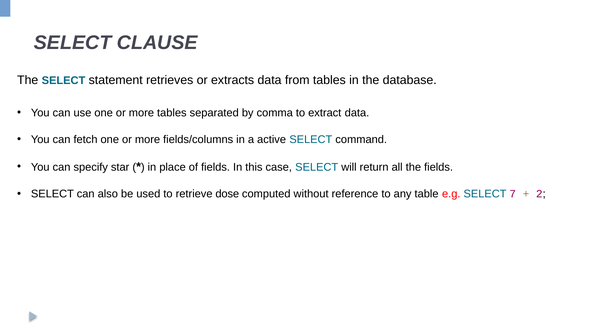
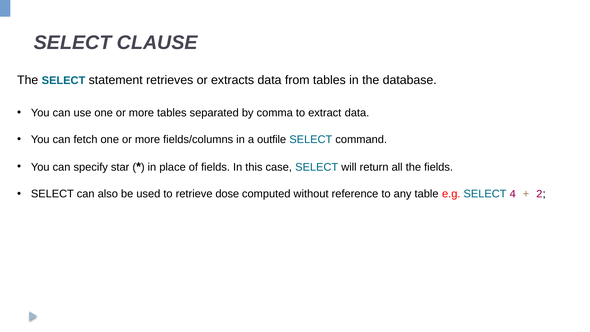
active: active -> outfile
7: 7 -> 4
